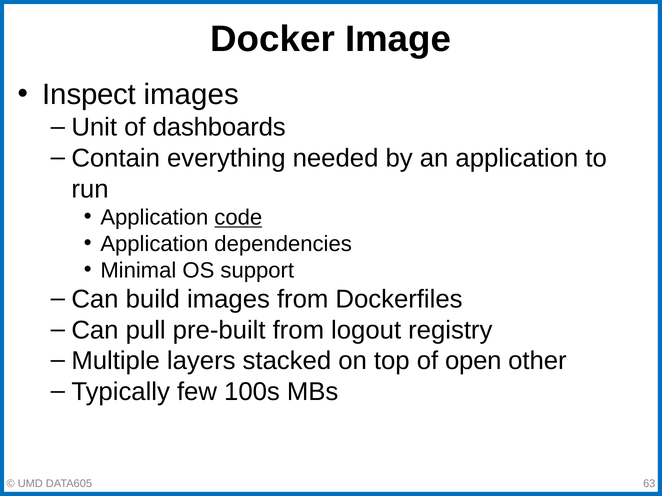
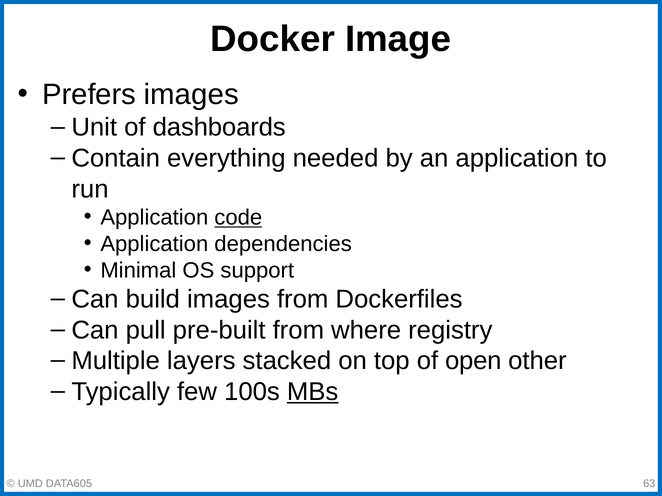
Inspect: Inspect -> Prefers
logout: logout -> where
MBs underline: none -> present
